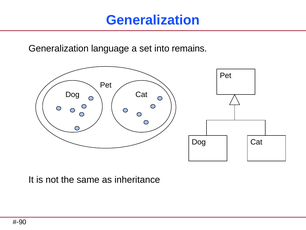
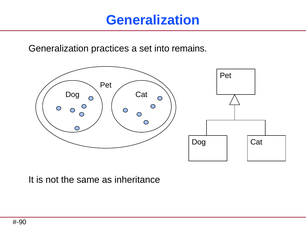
language: language -> practices
